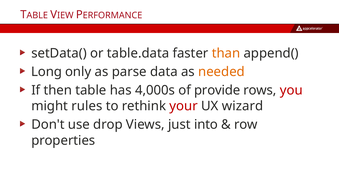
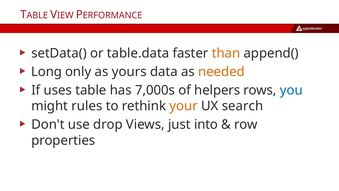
parse: parse -> yours
then: then -> uses
4,000s: 4,000s -> 7,000s
provide: provide -> helpers
you colour: red -> blue
your colour: red -> orange
wizard: wizard -> search
